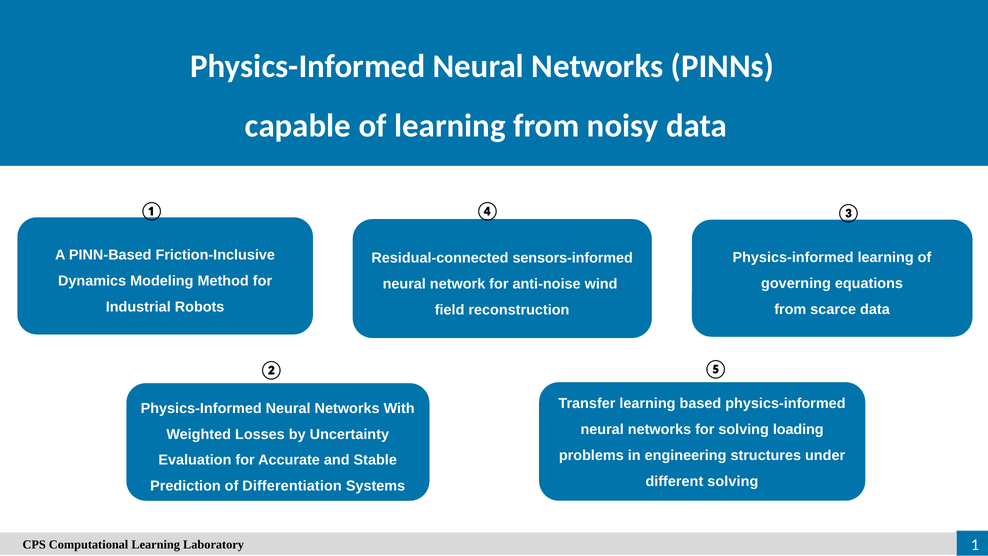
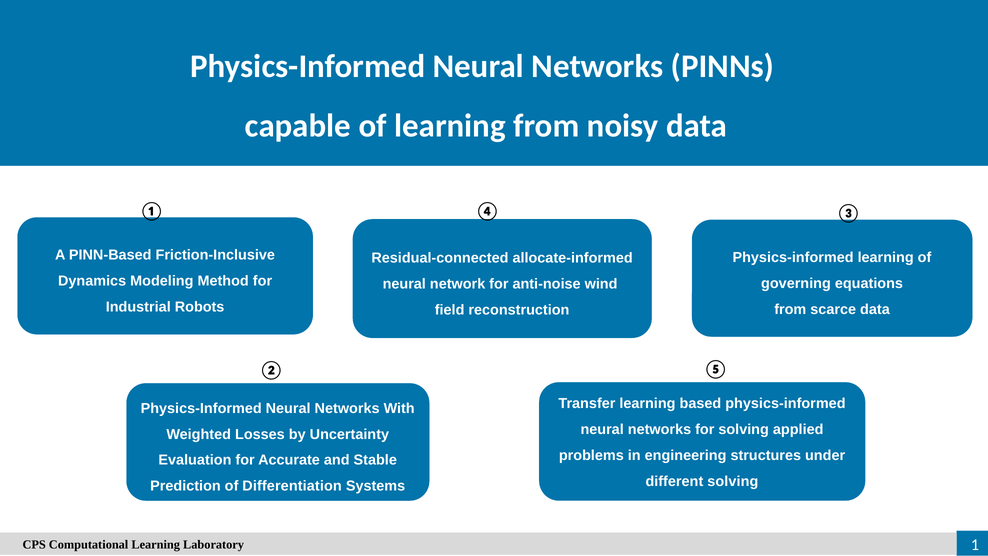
sensors-informed: sensors-informed -> allocate-informed
loading: loading -> applied
